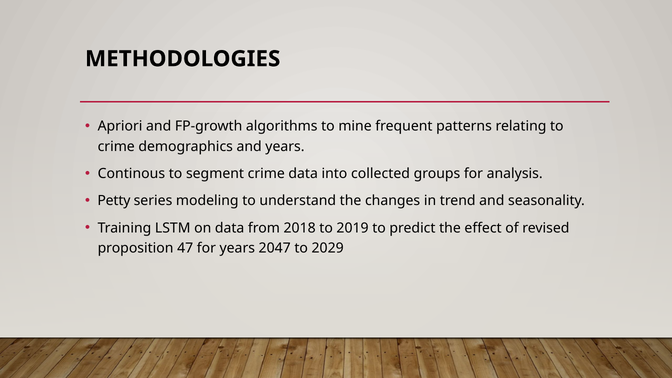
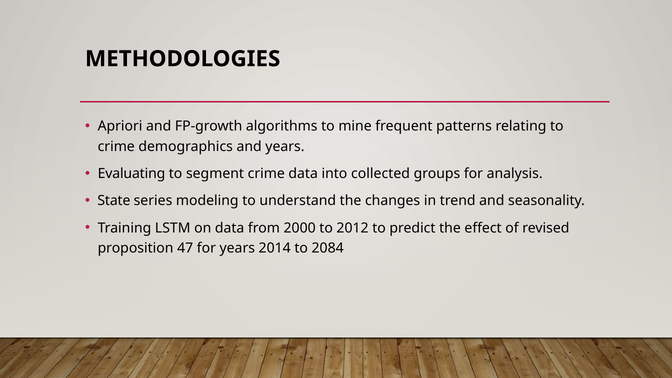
Continous: Continous -> Evaluating
Petty: Petty -> State
2018: 2018 -> 2000
2019: 2019 -> 2012
2047: 2047 -> 2014
2029: 2029 -> 2084
